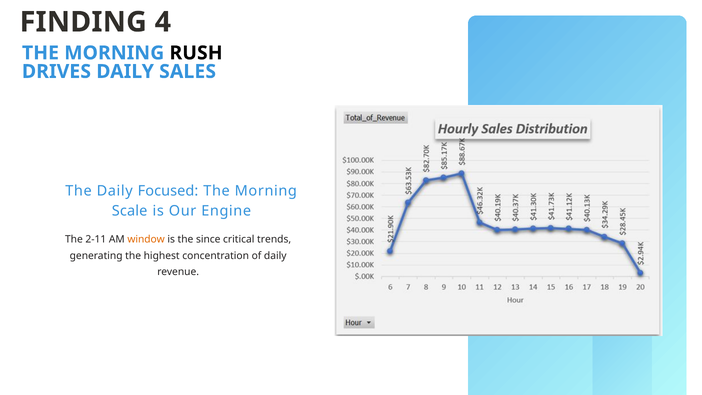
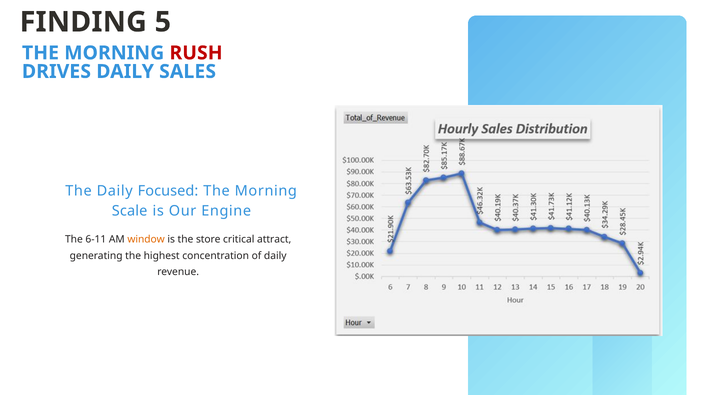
4: 4 -> 5
RUSH colour: black -> red
2-11: 2-11 -> 6-11
since: since -> store
trends: trends -> attract
